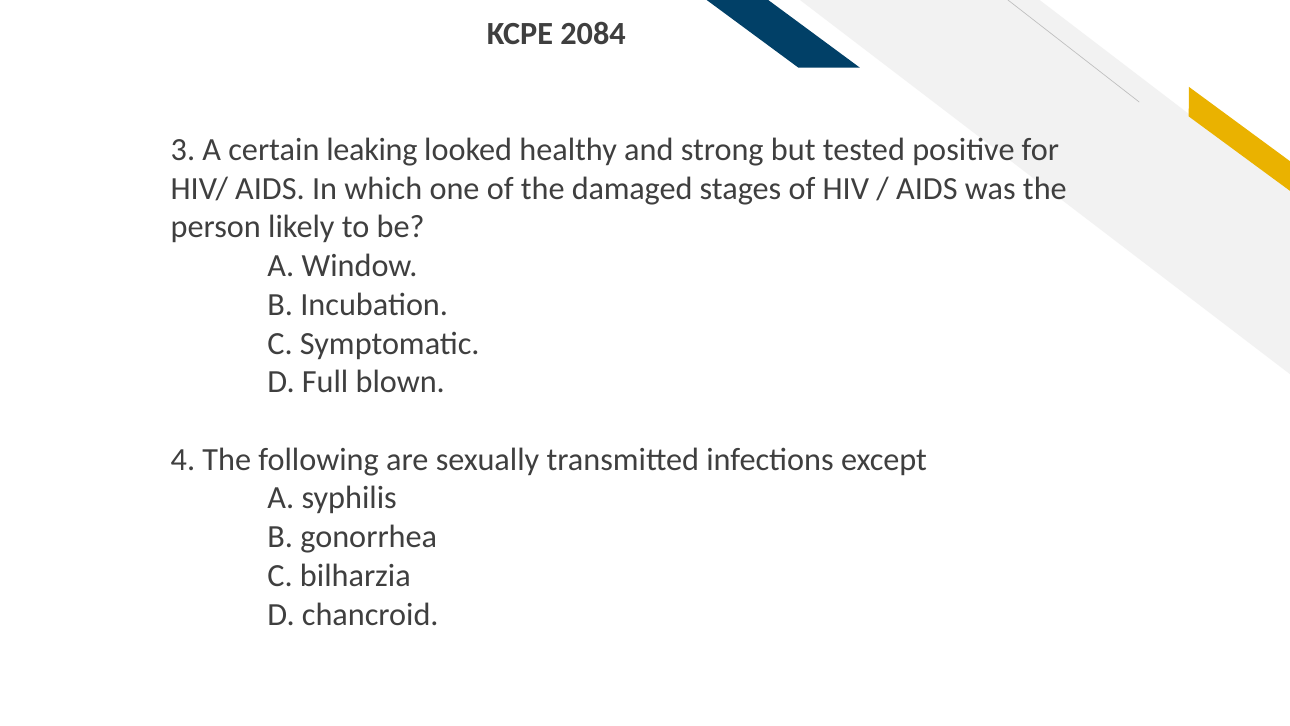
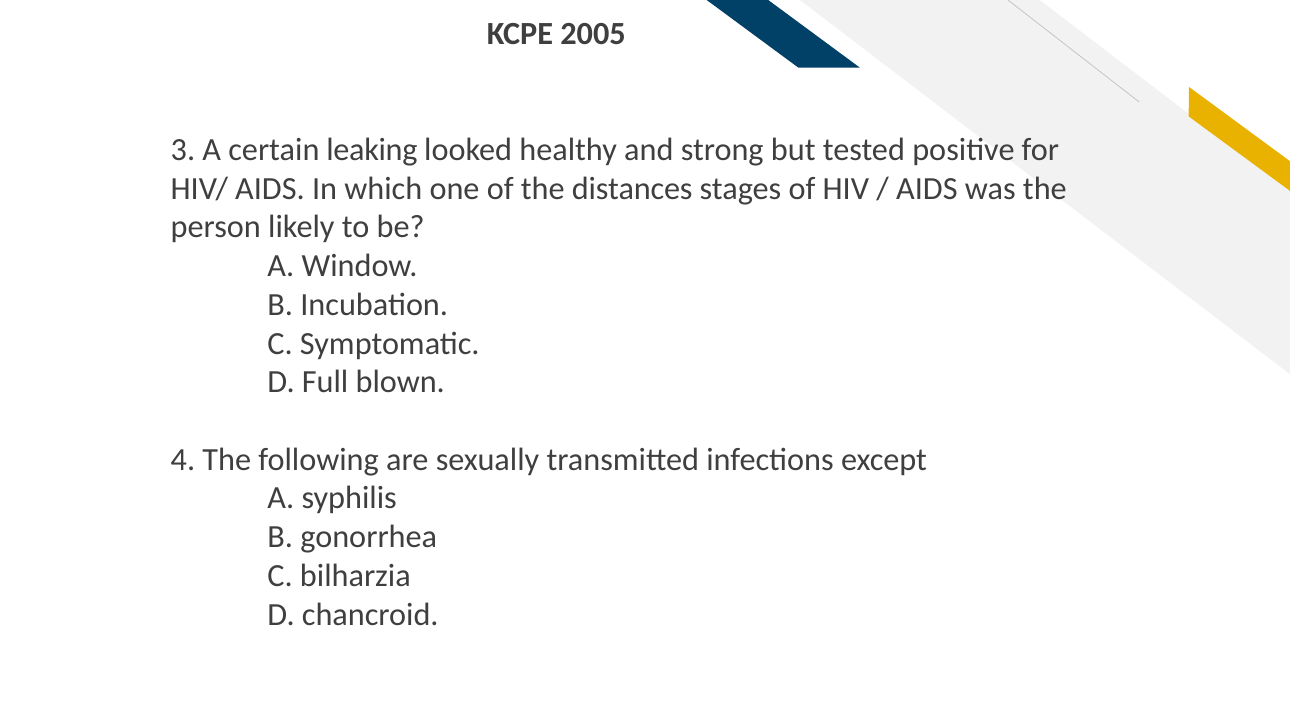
2084: 2084 -> 2005
damaged: damaged -> distances
